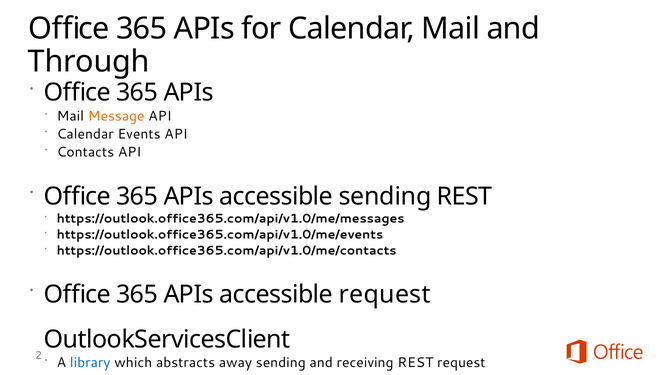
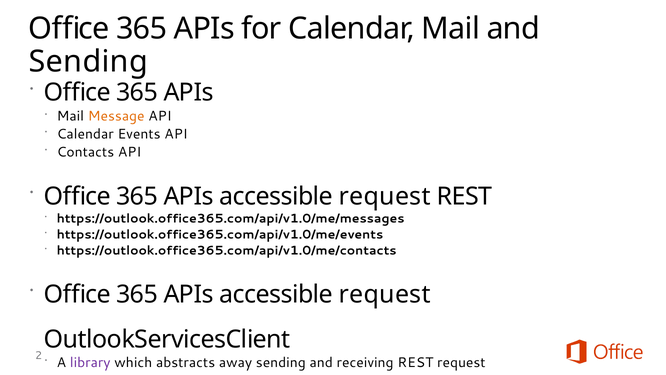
Through at (89, 62): Through -> Sending
sending at (385, 196): sending -> request
library colour: blue -> purple
